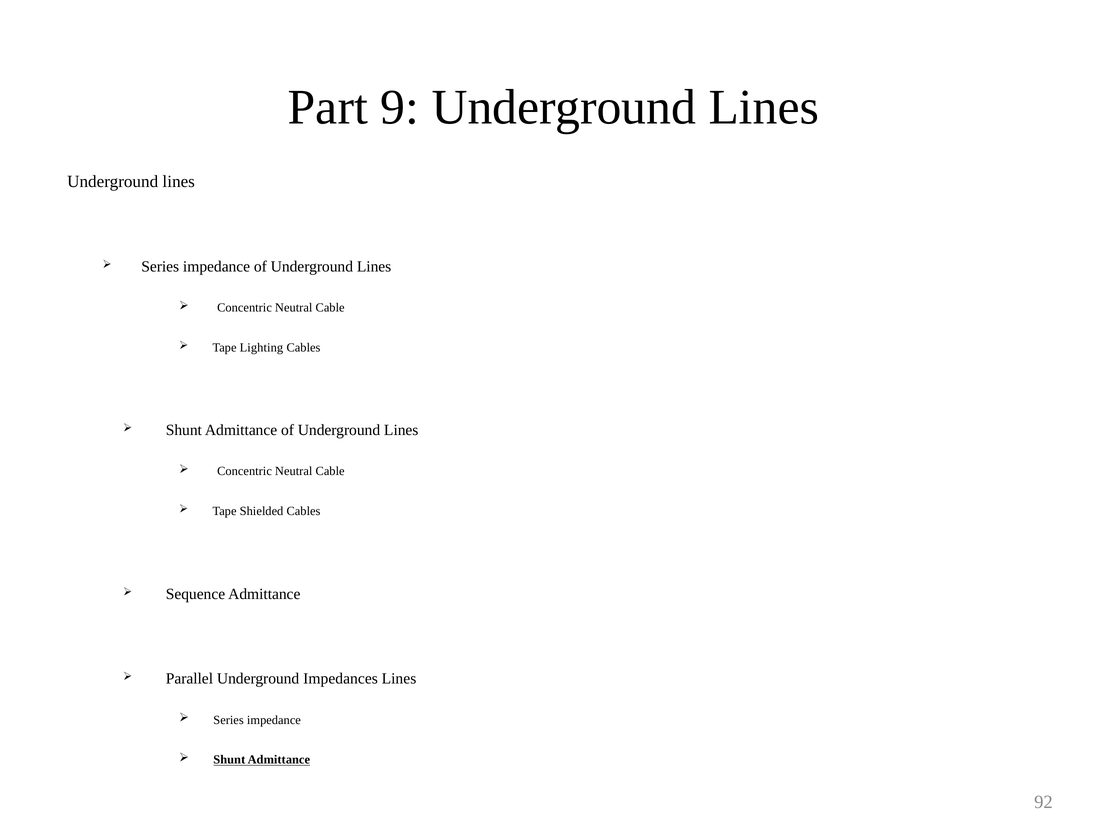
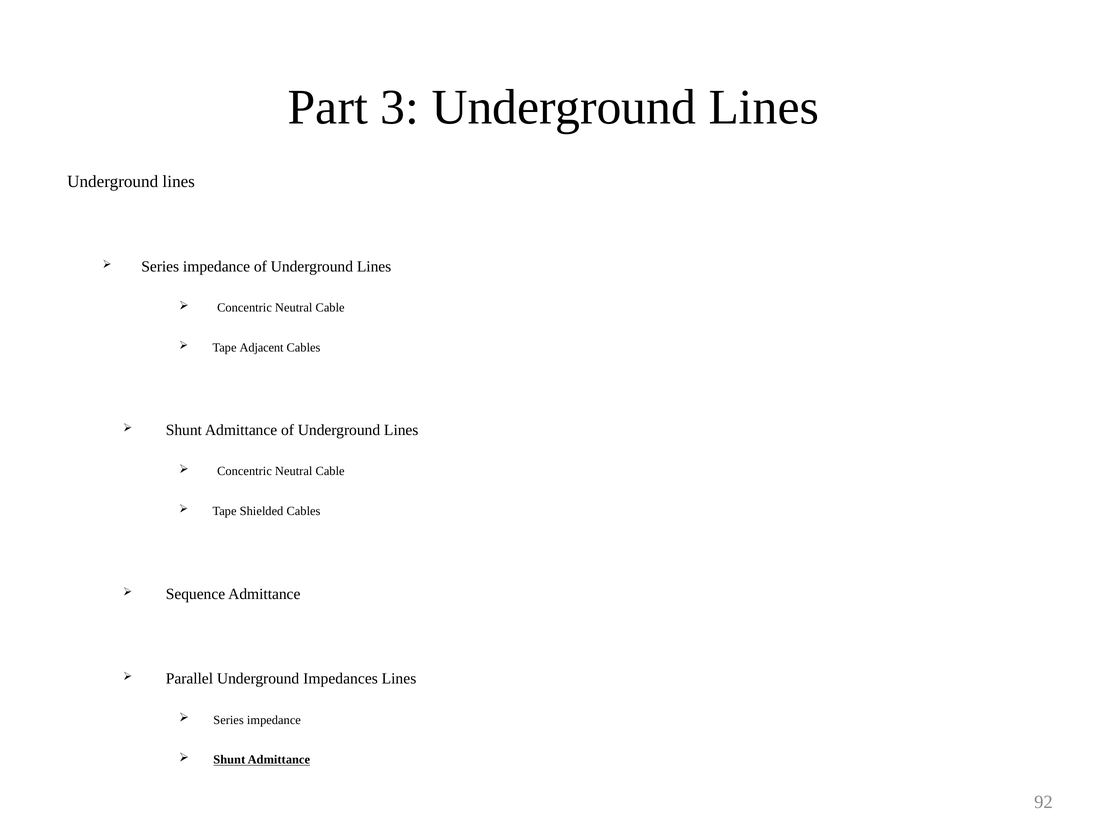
9: 9 -> 3
Lighting: Lighting -> Adjacent
